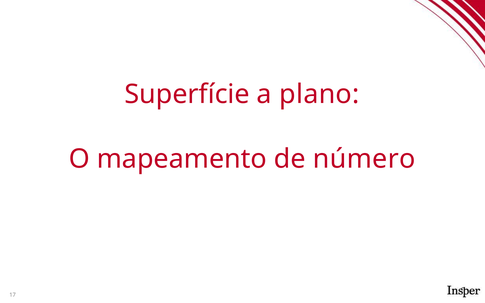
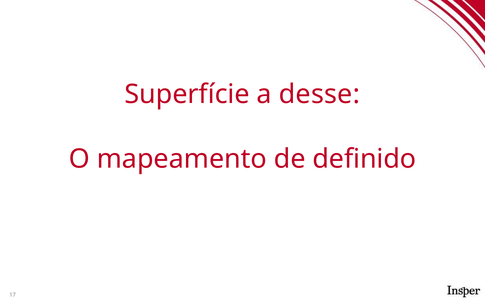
plano: plano -> desse
número: número -> definido
